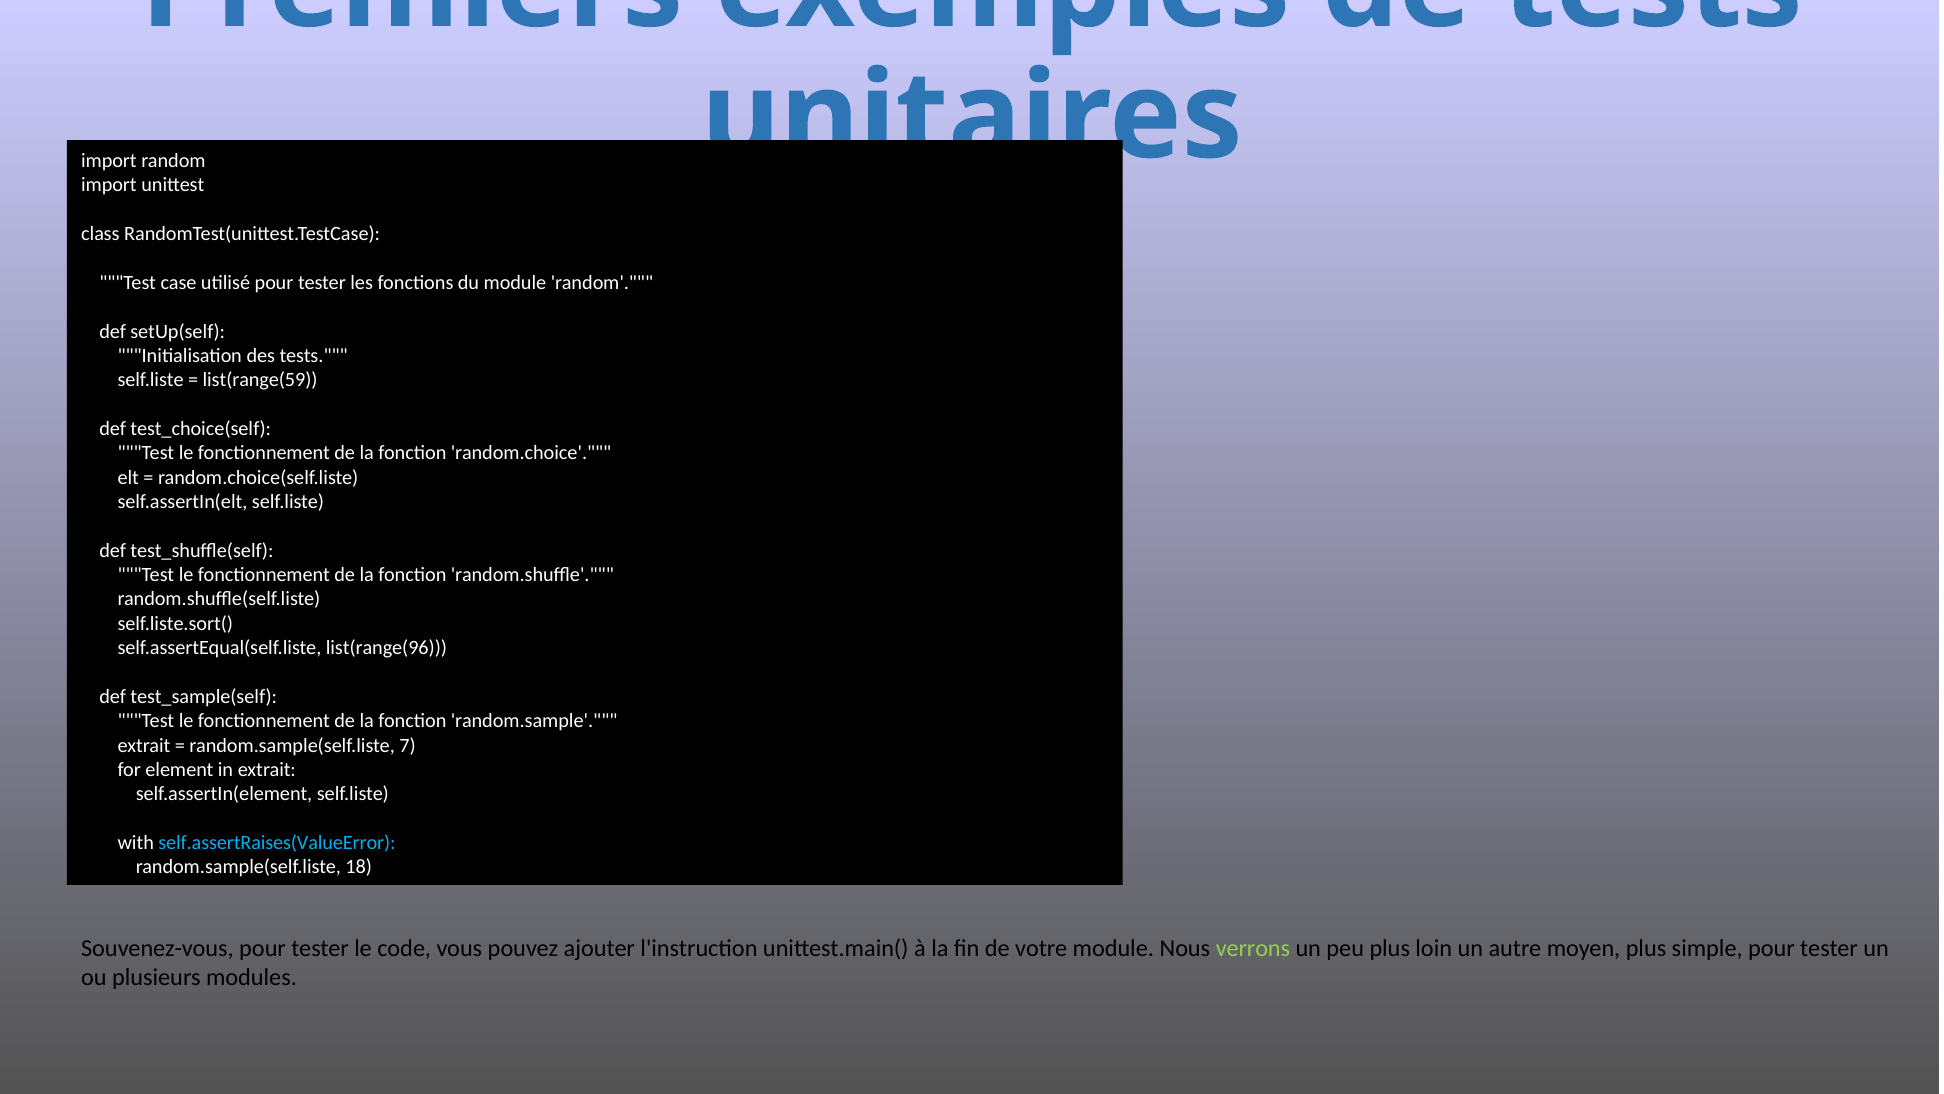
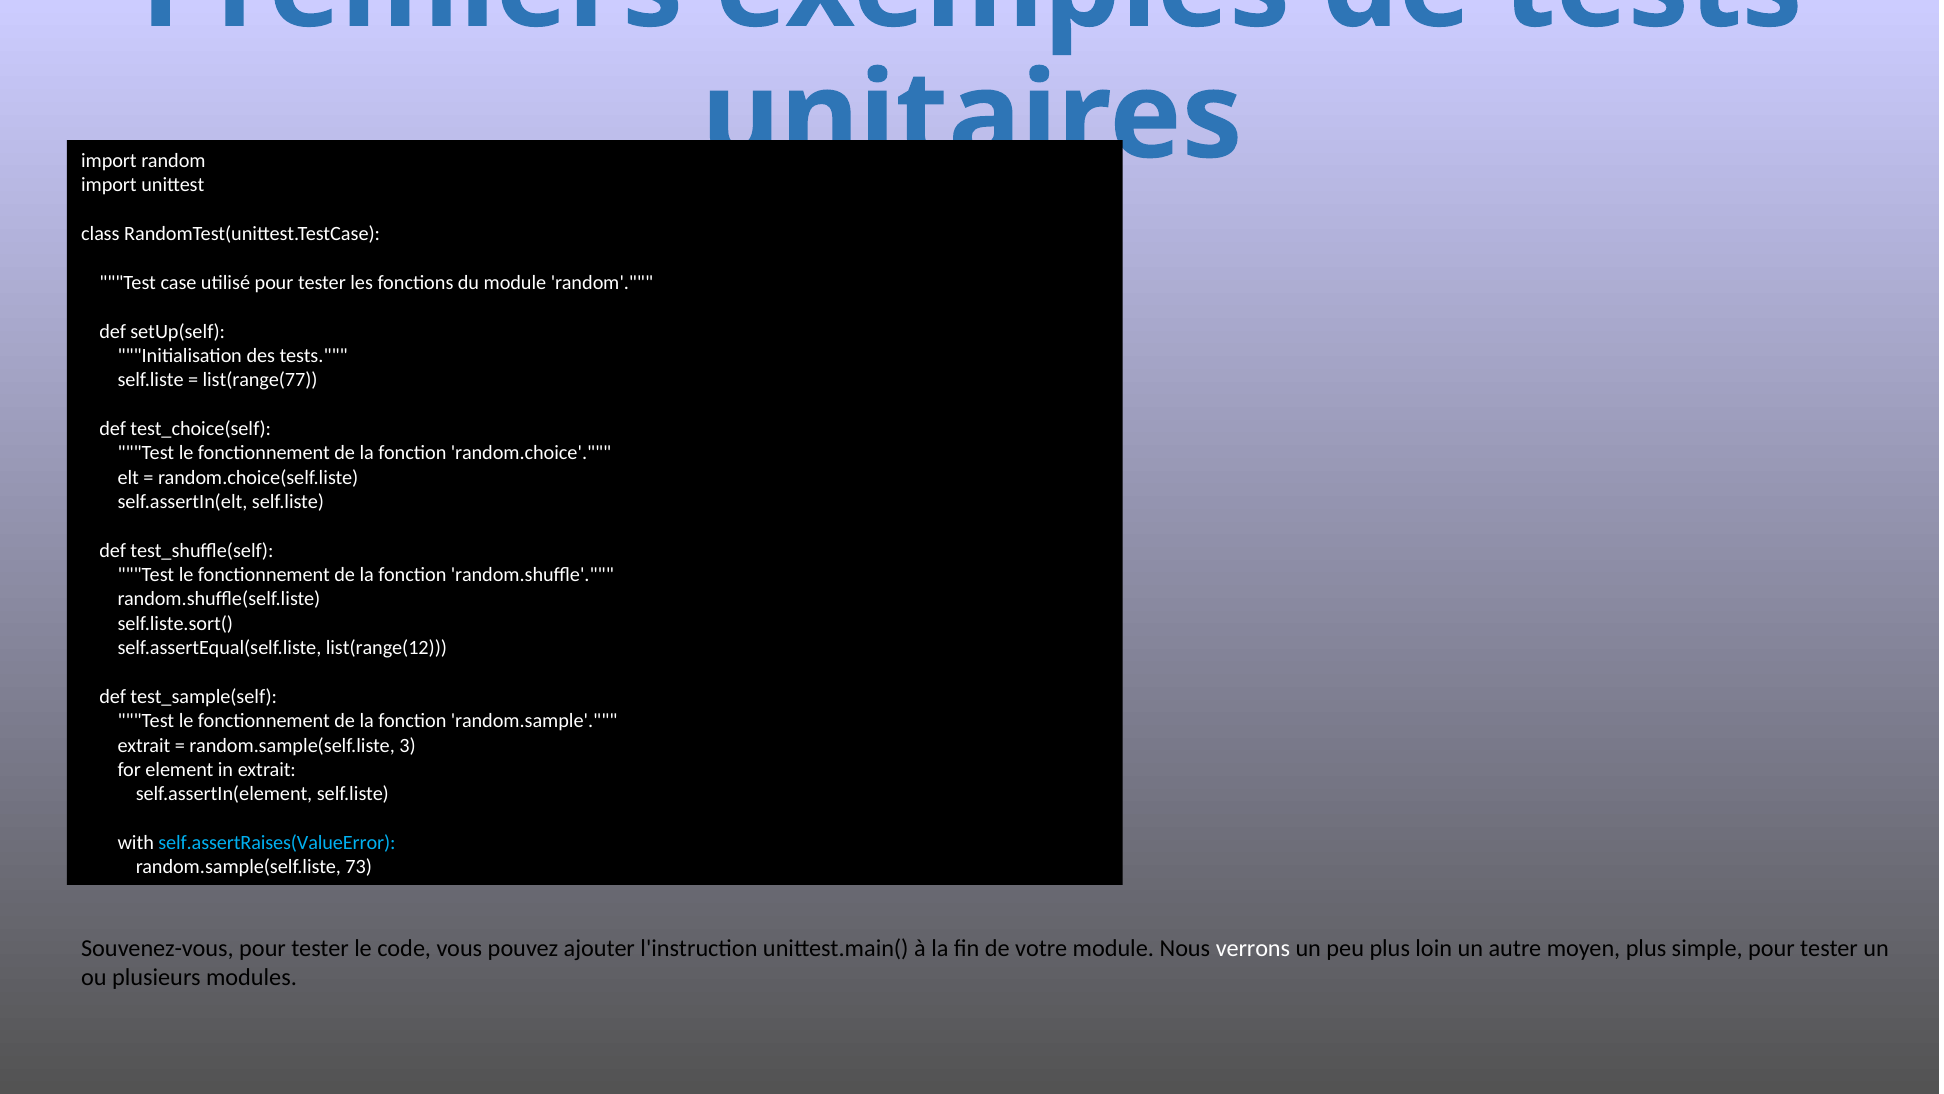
list(range(59: list(range(59 -> list(range(77
list(range(96: list(range(96 -> list(range(12
7: 7 -> 3
18: 18 -> 73
verrons colour: light green -> white
